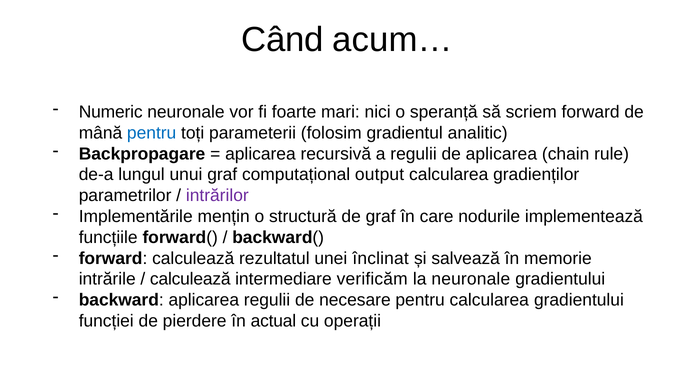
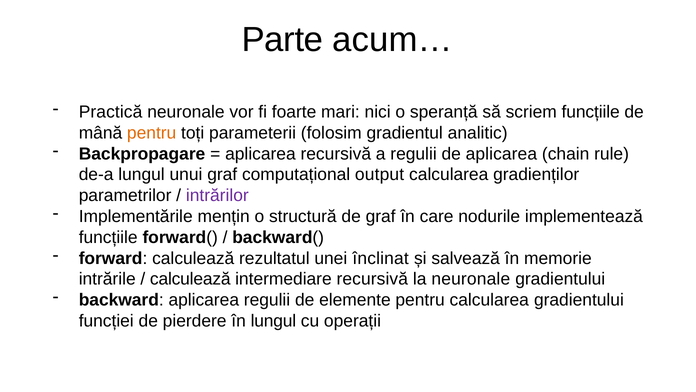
Când: Când -> Parte
Numeric: Numeric -> Practică
scriem forward: forward -> funcțiile
pentru at (152, 133) colour: blue -> orange
intermediare verificăm: verificăm -> recursivă
necesare: necesare -> elemente
în actual: actual -> lungul
